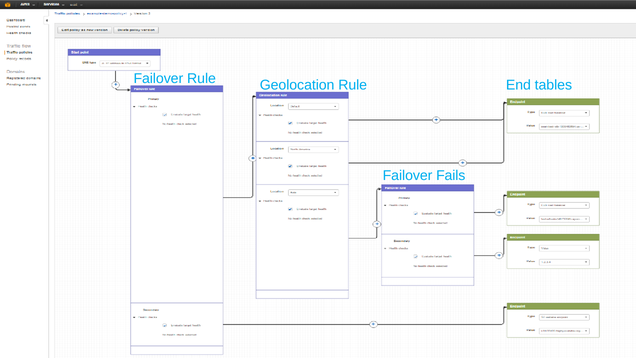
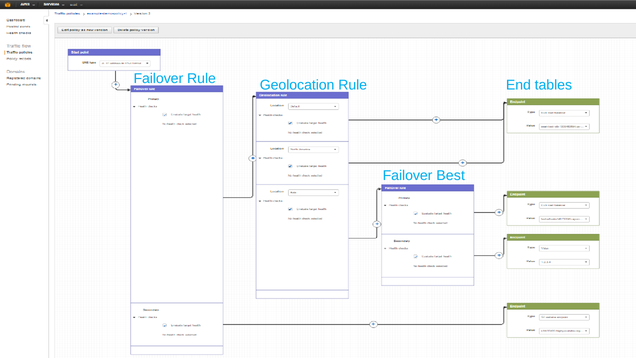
Fails: Fails -> Best
